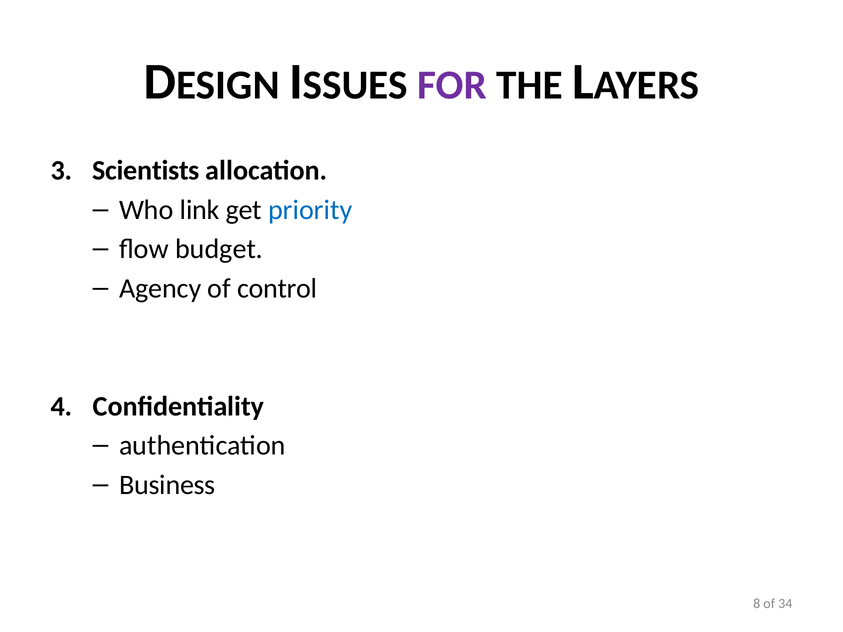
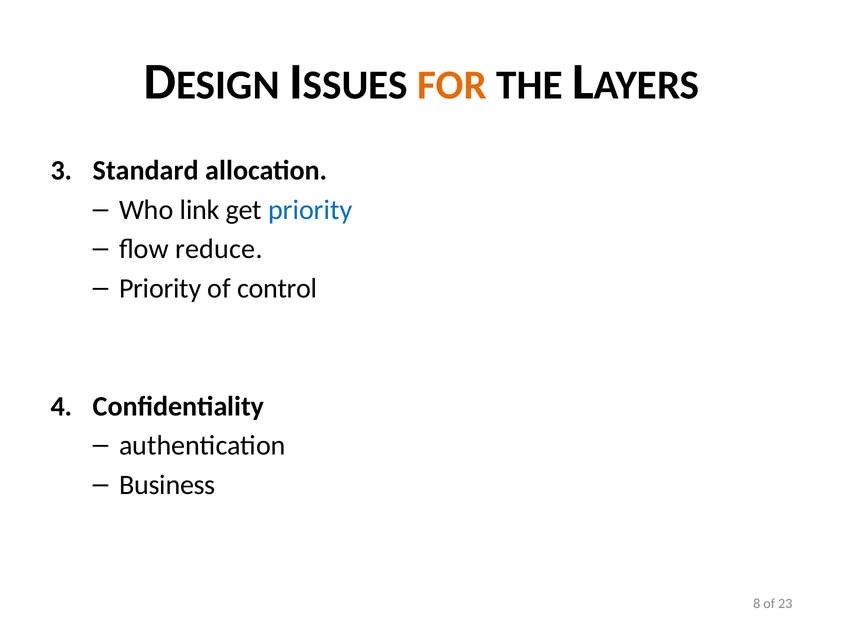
FOR colour: purple -> orange
Scientists: Scientists -> Standard
budget: budget -> reduce
Agency at (160, 289): Agency -> Priority
34: 34 -> 23
